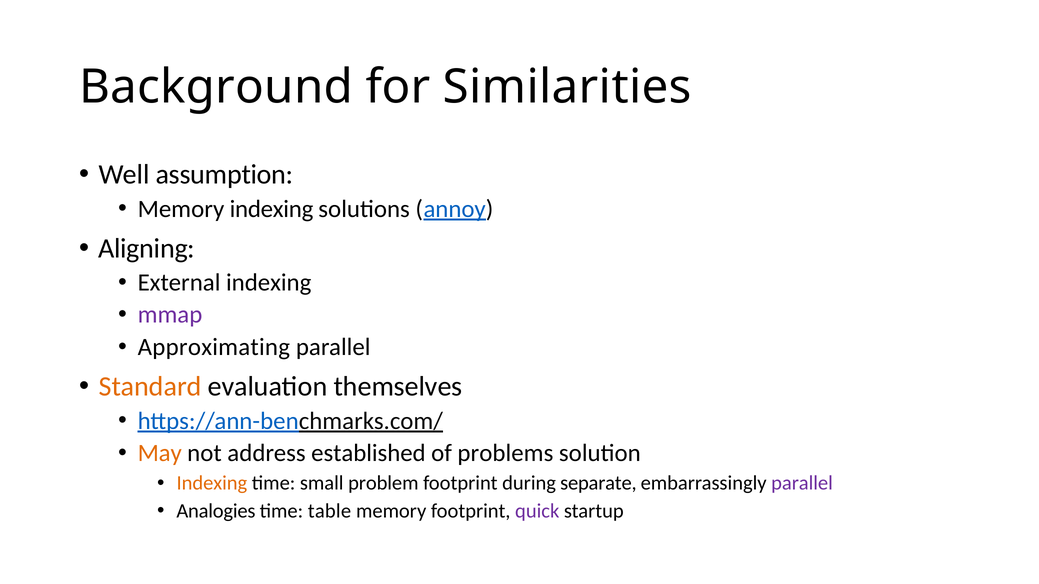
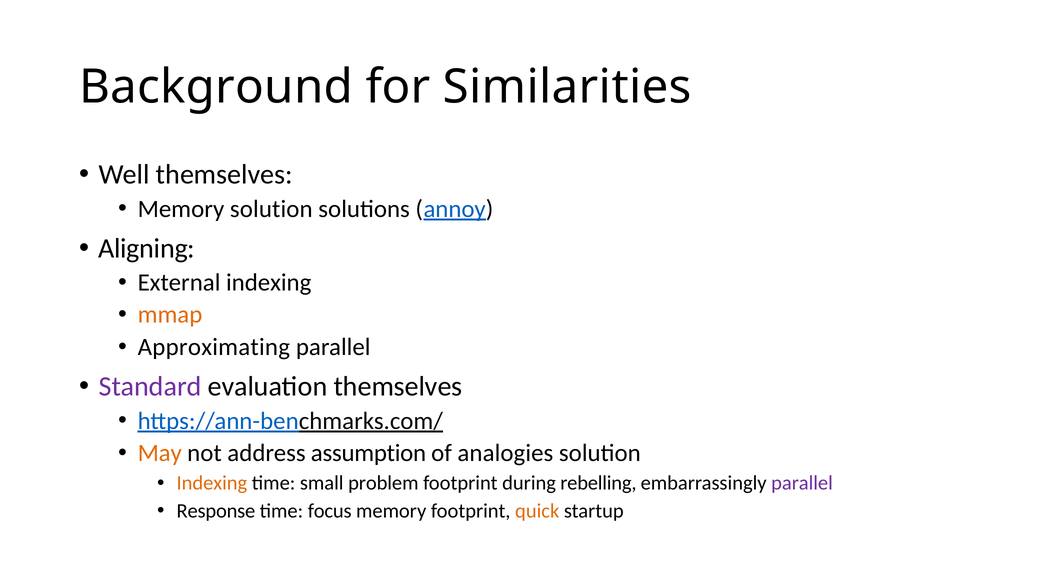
Well assumption: assumption -> themselves
Memory indexing: indexing -> solution
mmap colour: purple -> orange
Standard colour: orange -> purple
established: established -> assumption
problems: problems -> analogies
separate: separate -> rebelling
Analogies: Analogies -> Response
table: table -> focus
quick colour: purple -> orange
